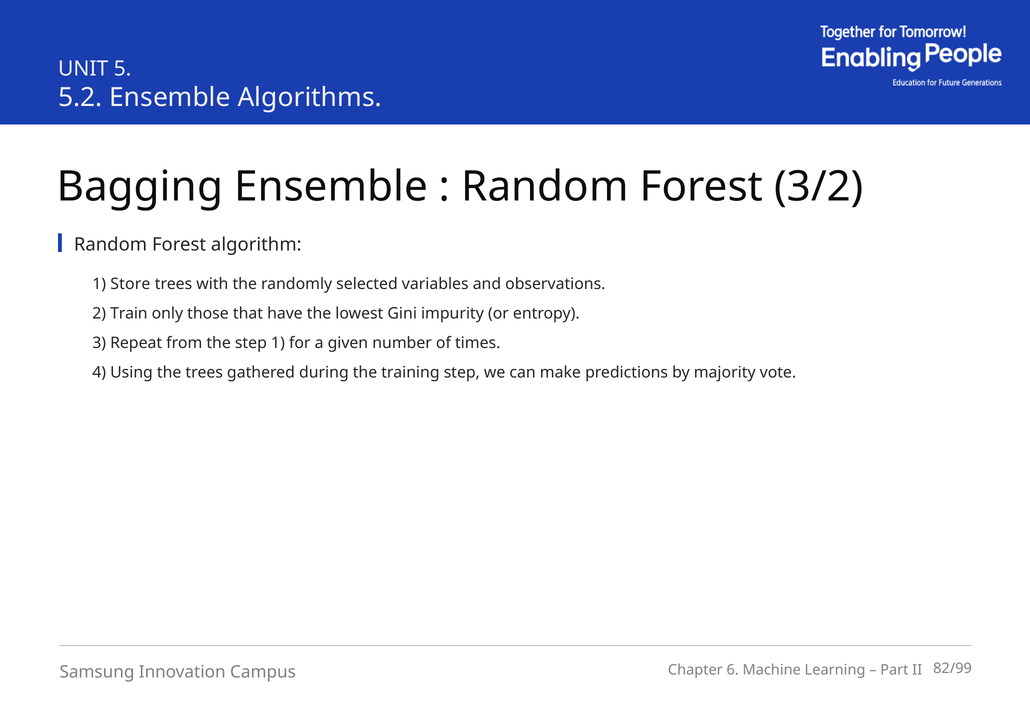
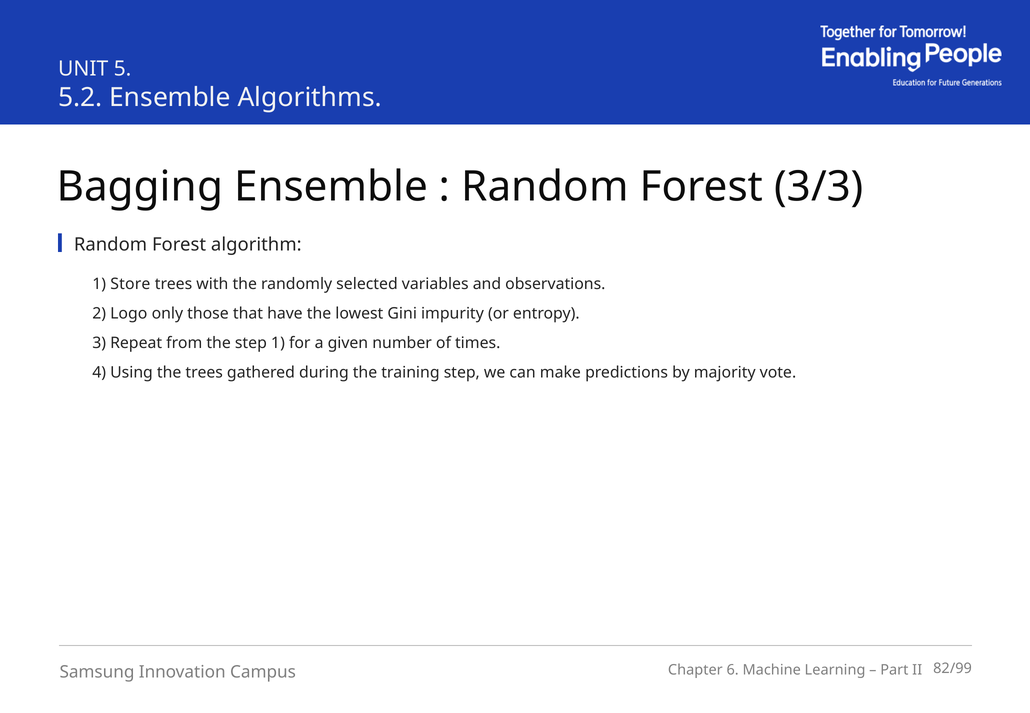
3/2: 3/2 -> 3/3
Train: Train -> Logo
